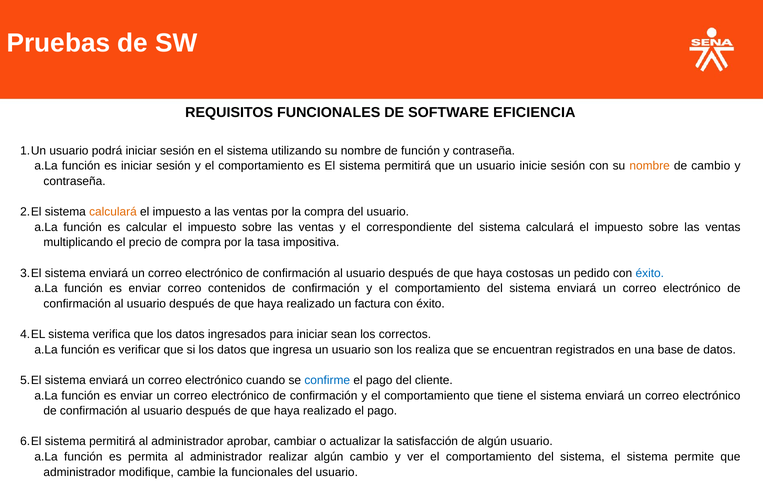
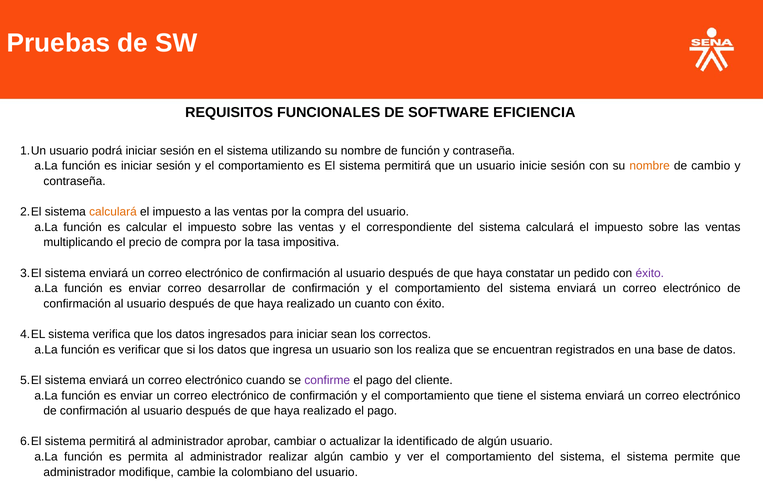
costosas: costosas -> constatar
éxito at (650, 273) colour: blue -> purple
contenidos: contenidos -> desarrollar
factura: factura -> cuanto
confirme colour: blue -> purple
satisfacción: satisfacción -> identificado
la funcionales: funcionales -> colombiano
